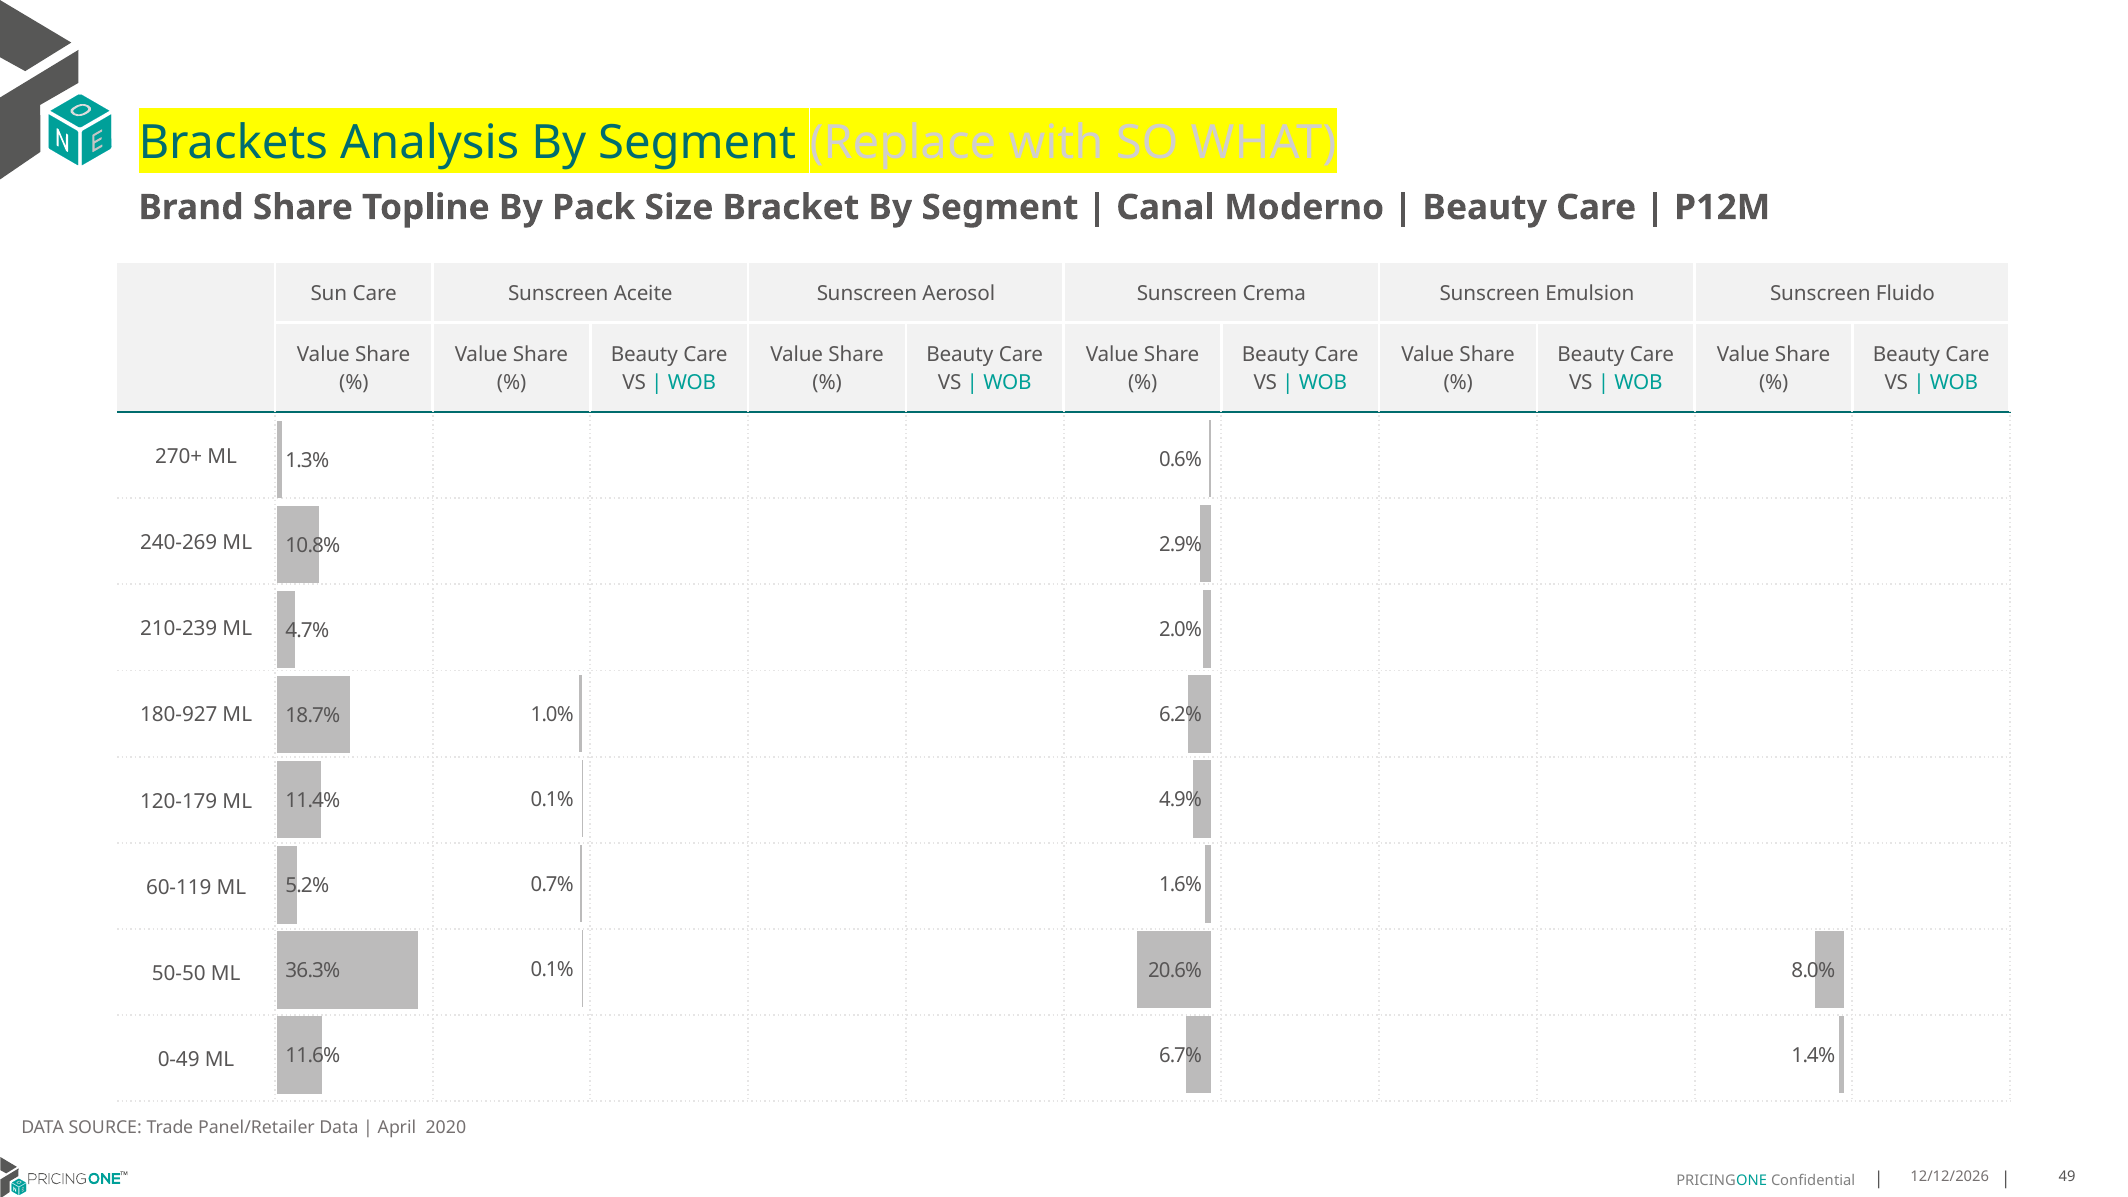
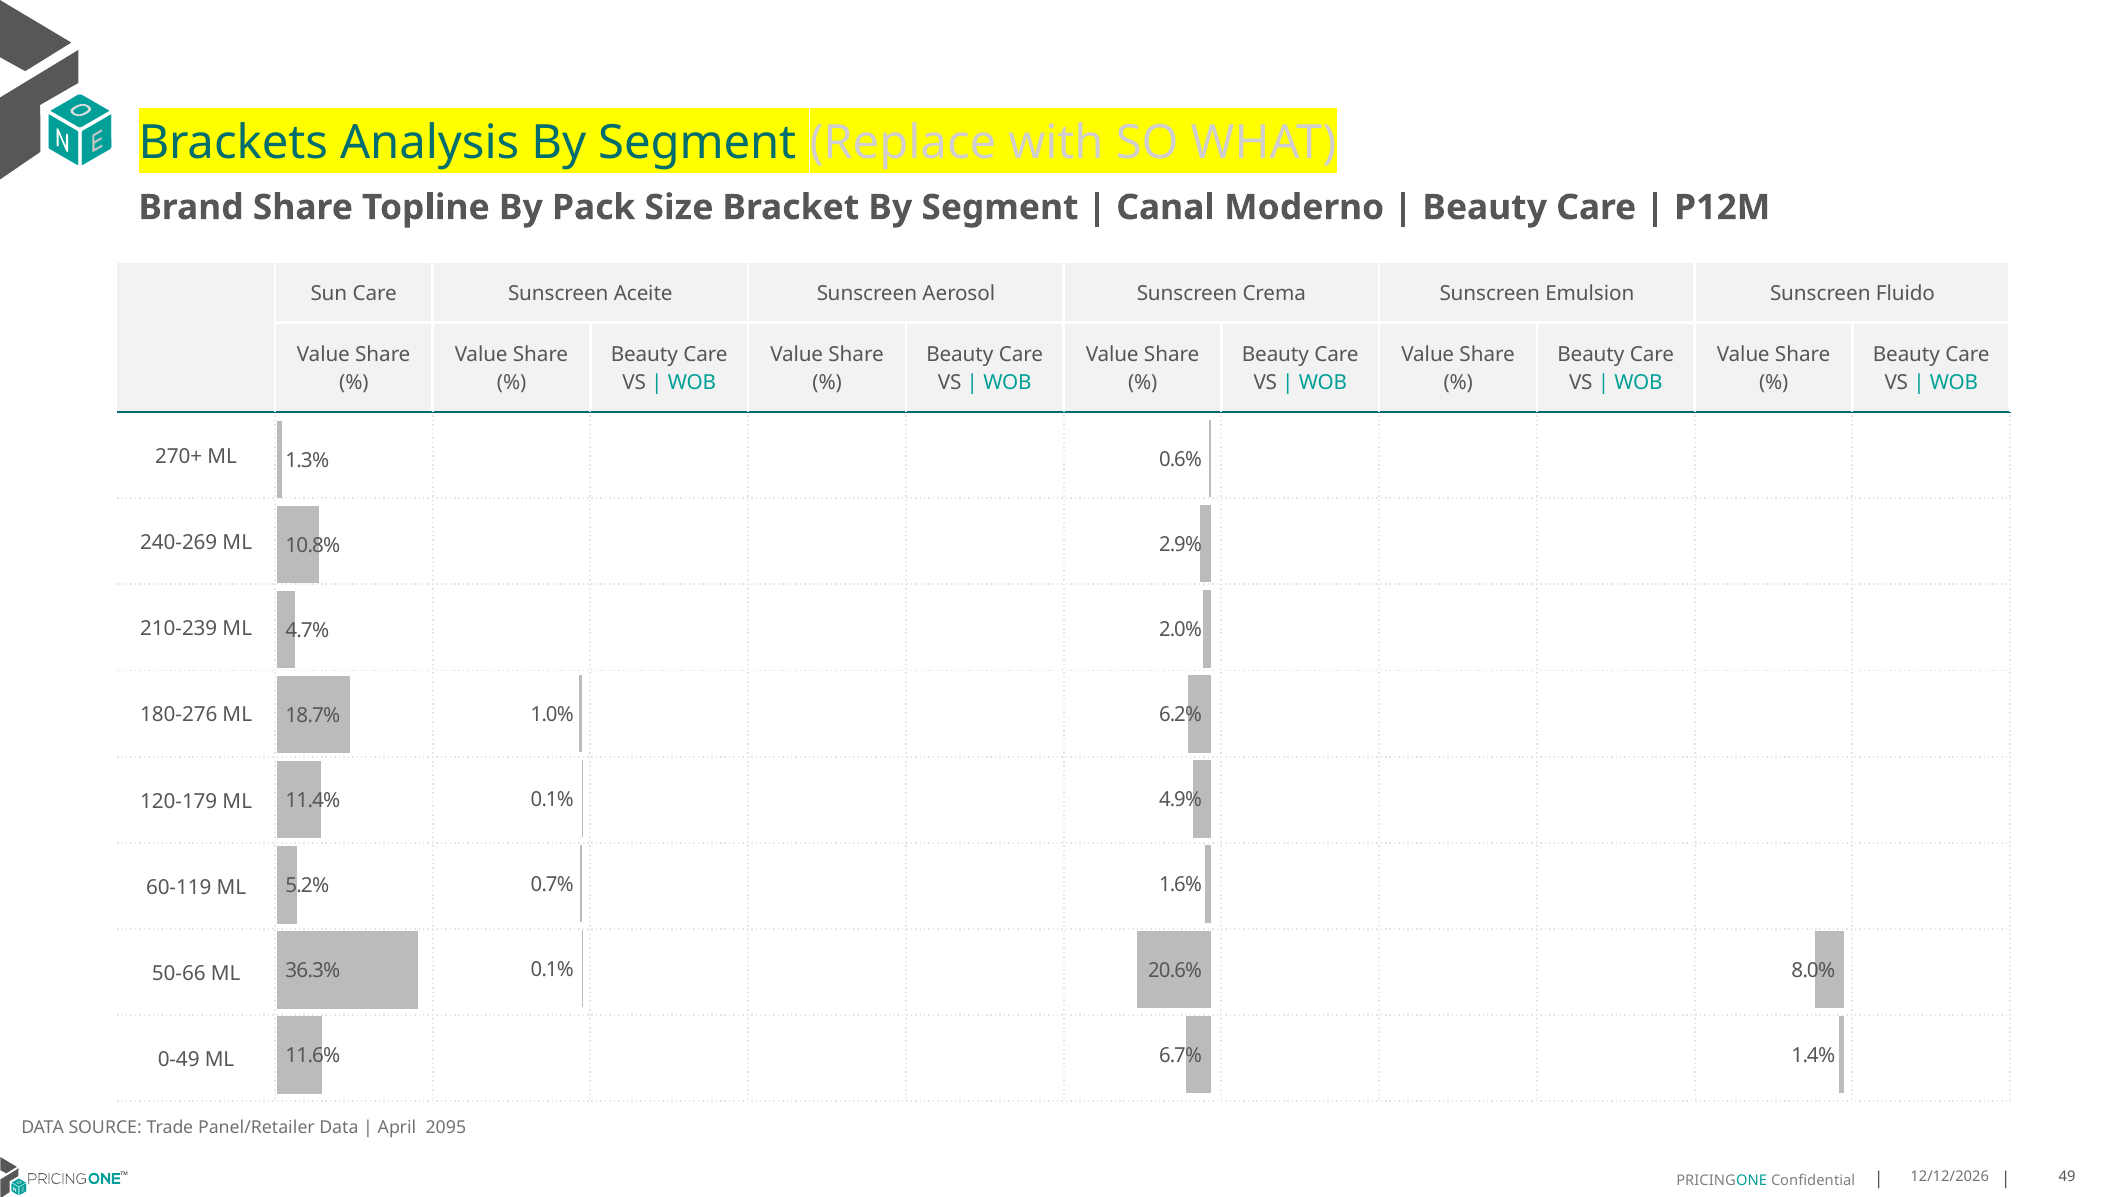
180-927: 180-927 -> 180-276
50-50: 50-50 -> 50-66
2020: 2020 -> 2095
